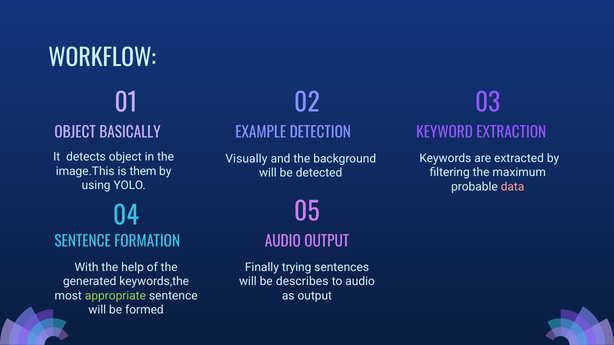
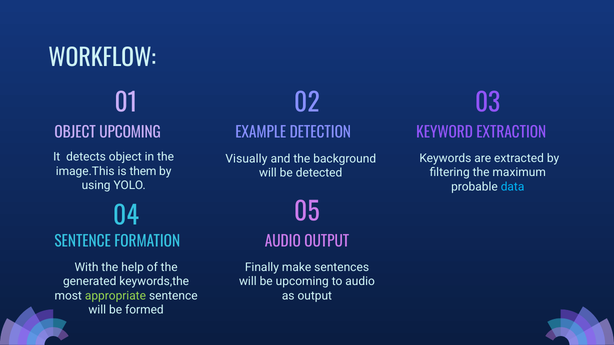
OBJECT BASICALLY: BASICALLY -> UPCOMING
data colour: pink -> light blue
trying: trying -> make
be describes: describes -> upcoming
